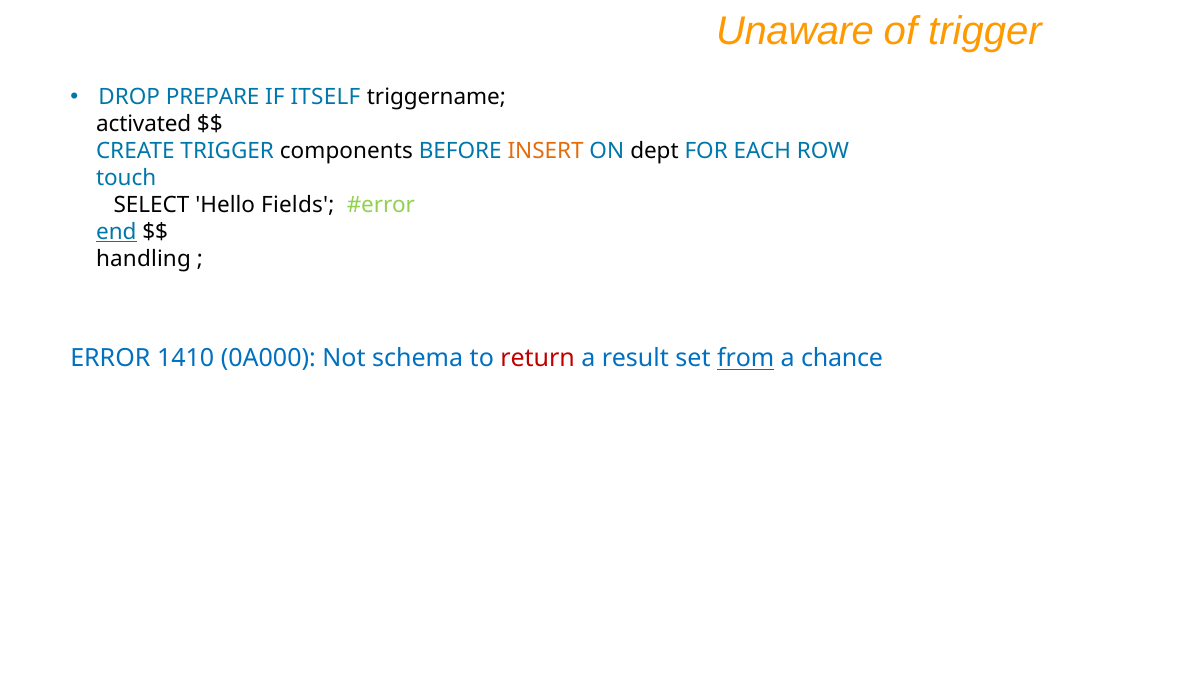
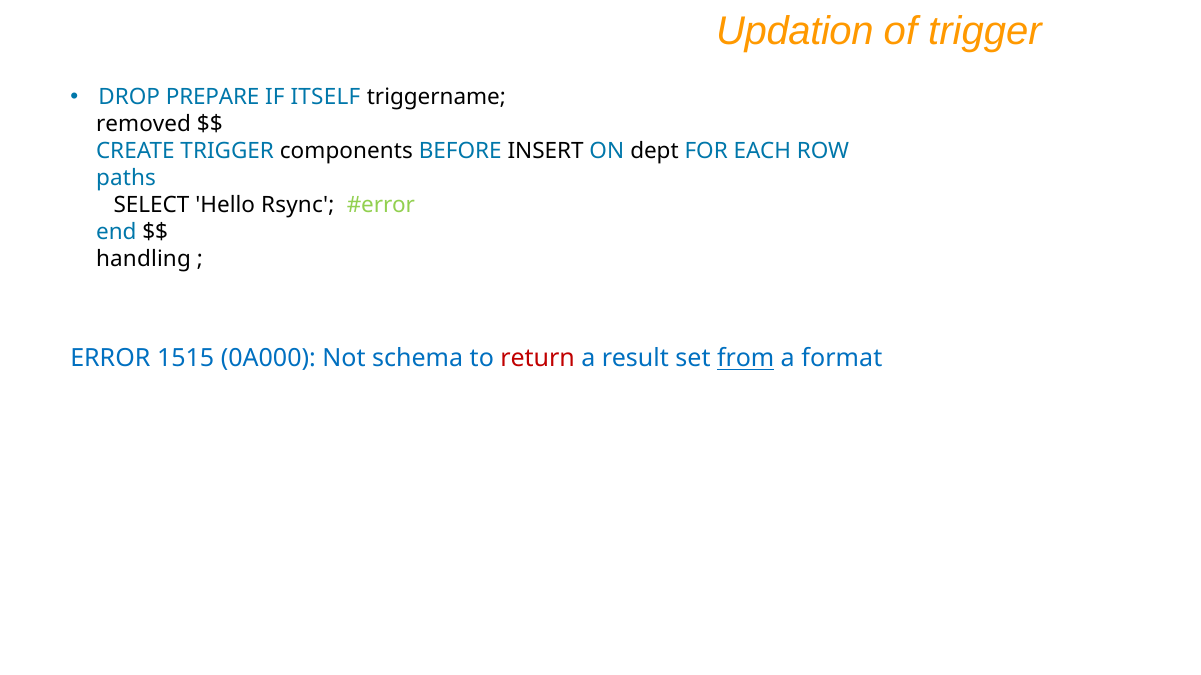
Unaware: Unaware -> Updation
activated: activated -> removed
INSERT colour: orange -> black
touch: touch -> paths
Fields: Fields -> Rsync
end underline: present -> none
1410: 1410 -> 1515
chance: chance -> format
